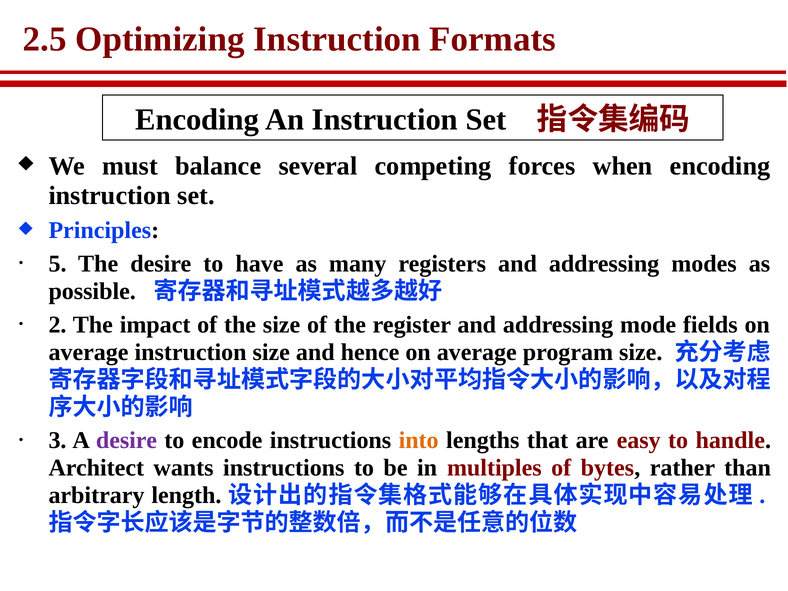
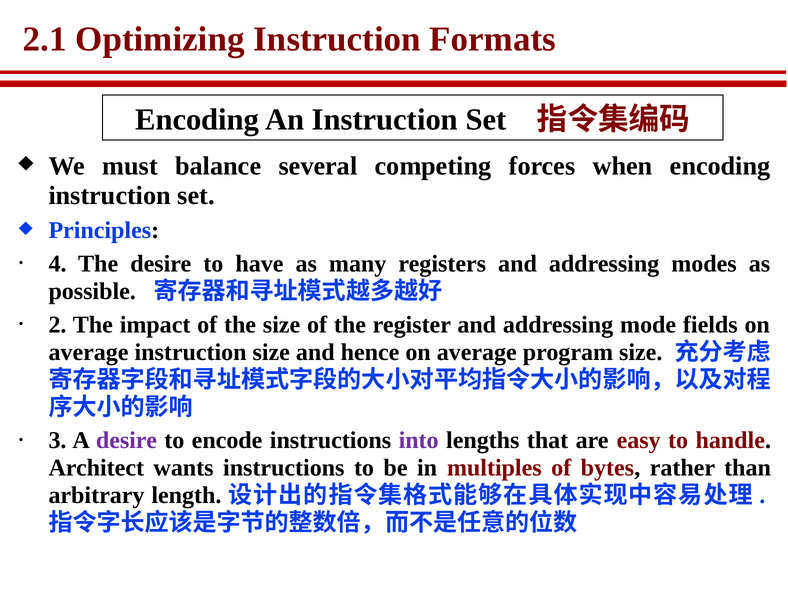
2.5: 2.5 -> 2.1
5: 5 -> 4
into colour: orange -> purple
